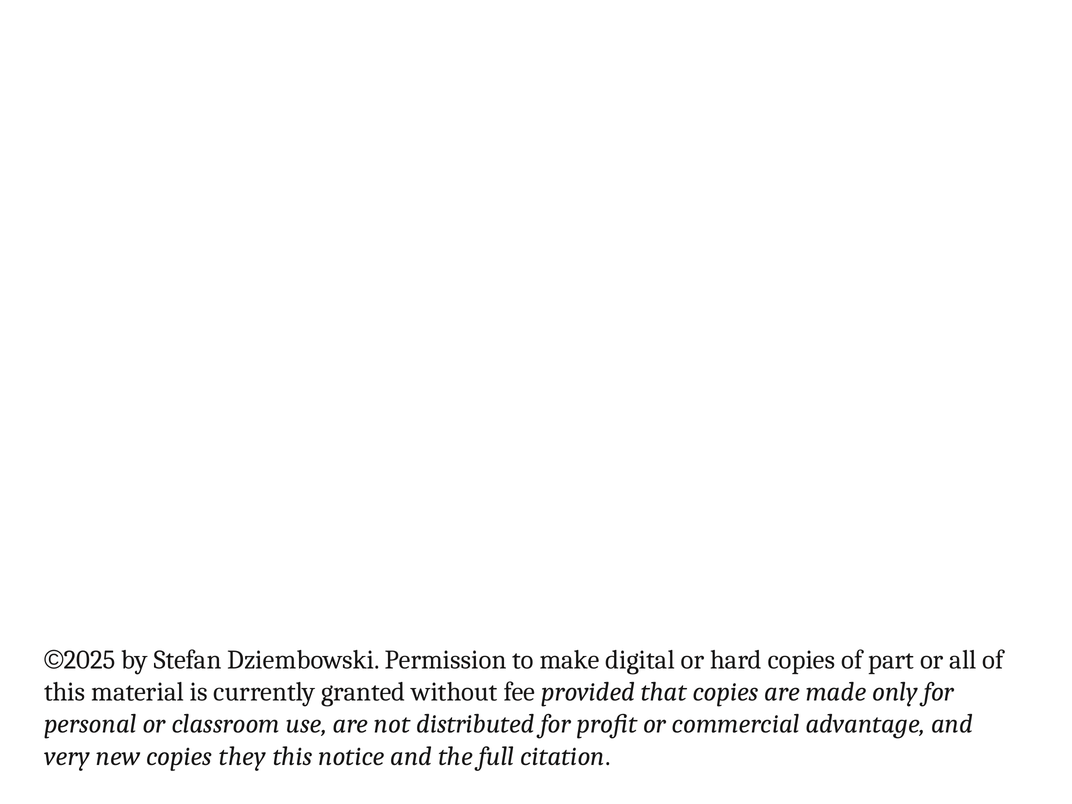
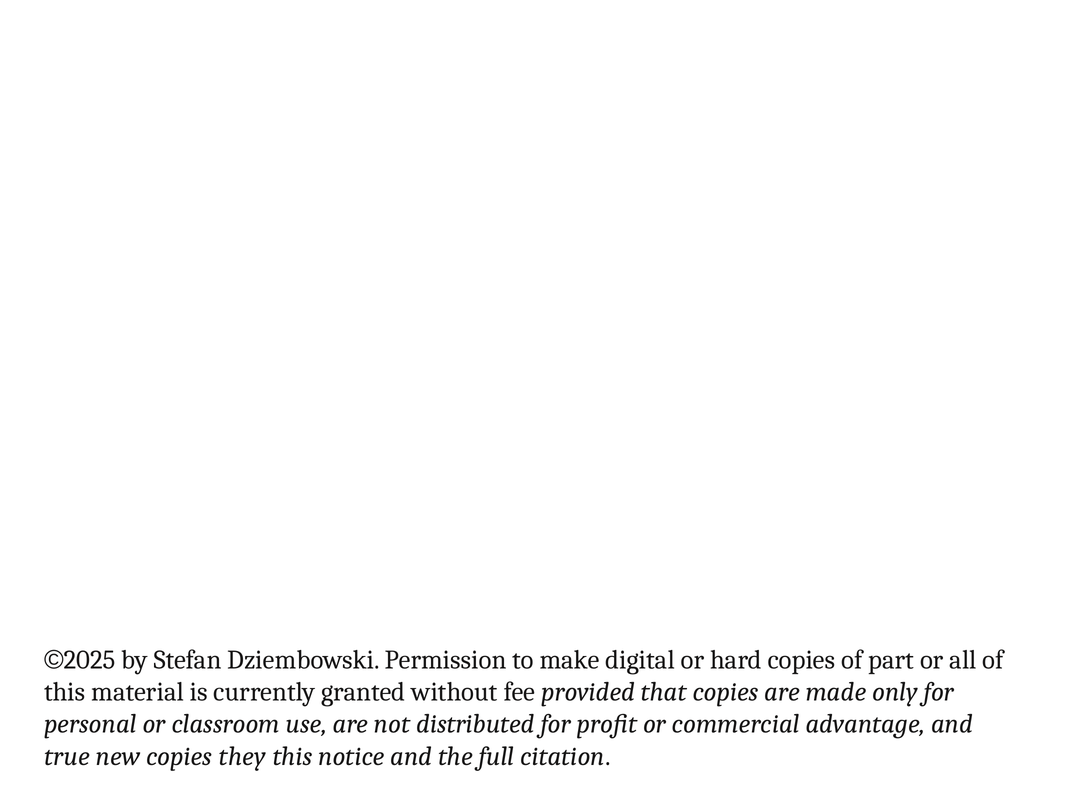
very: very -> true
